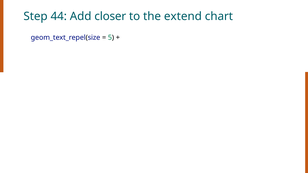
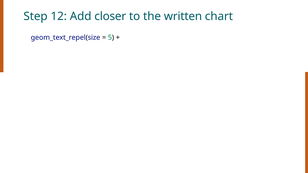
44: 44 -> 12
extend: extend -> written
